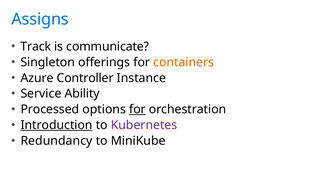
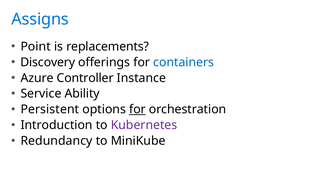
Track: Track -> Point
communicate: communicate -> replacements
Singleton: Singleton -> Discovery
containers colour: orange -> blue
Processed: Processed -> Persistent
Introduction underline: present -> none
